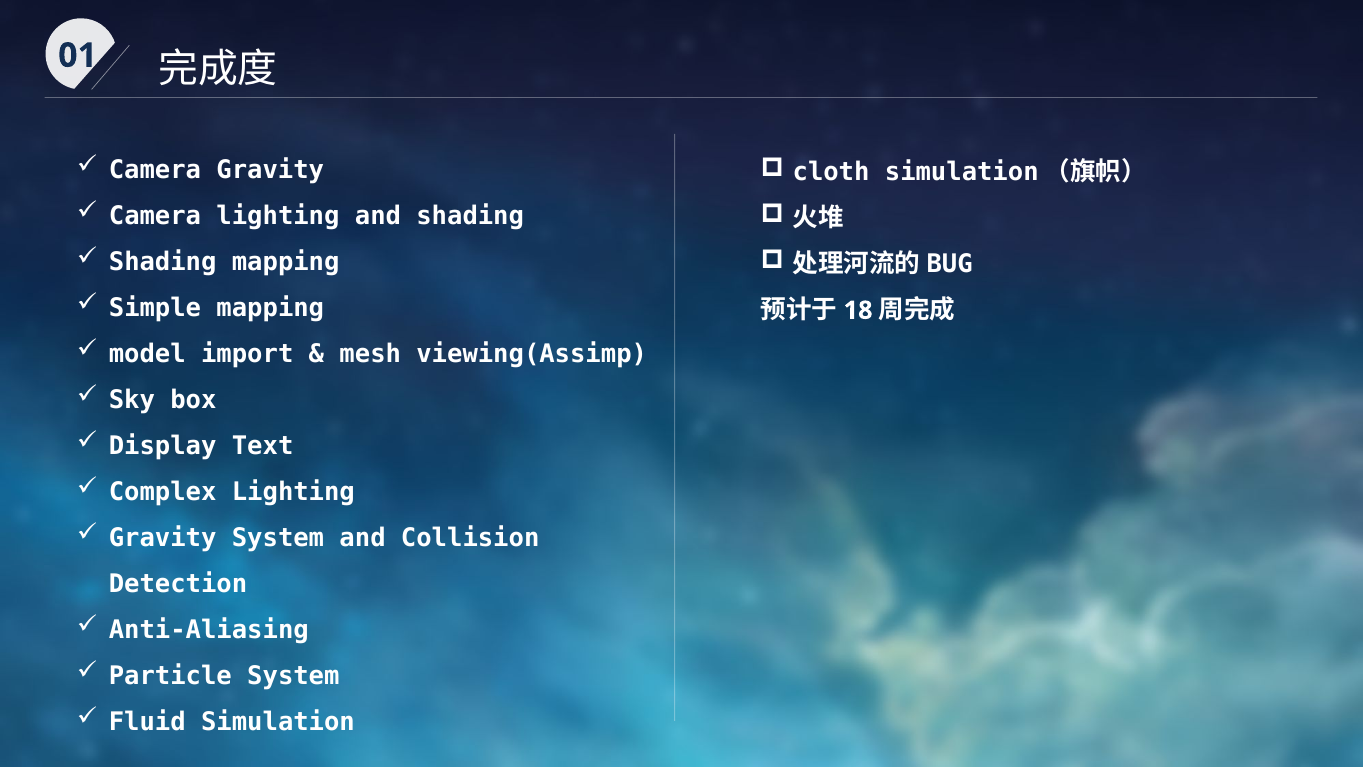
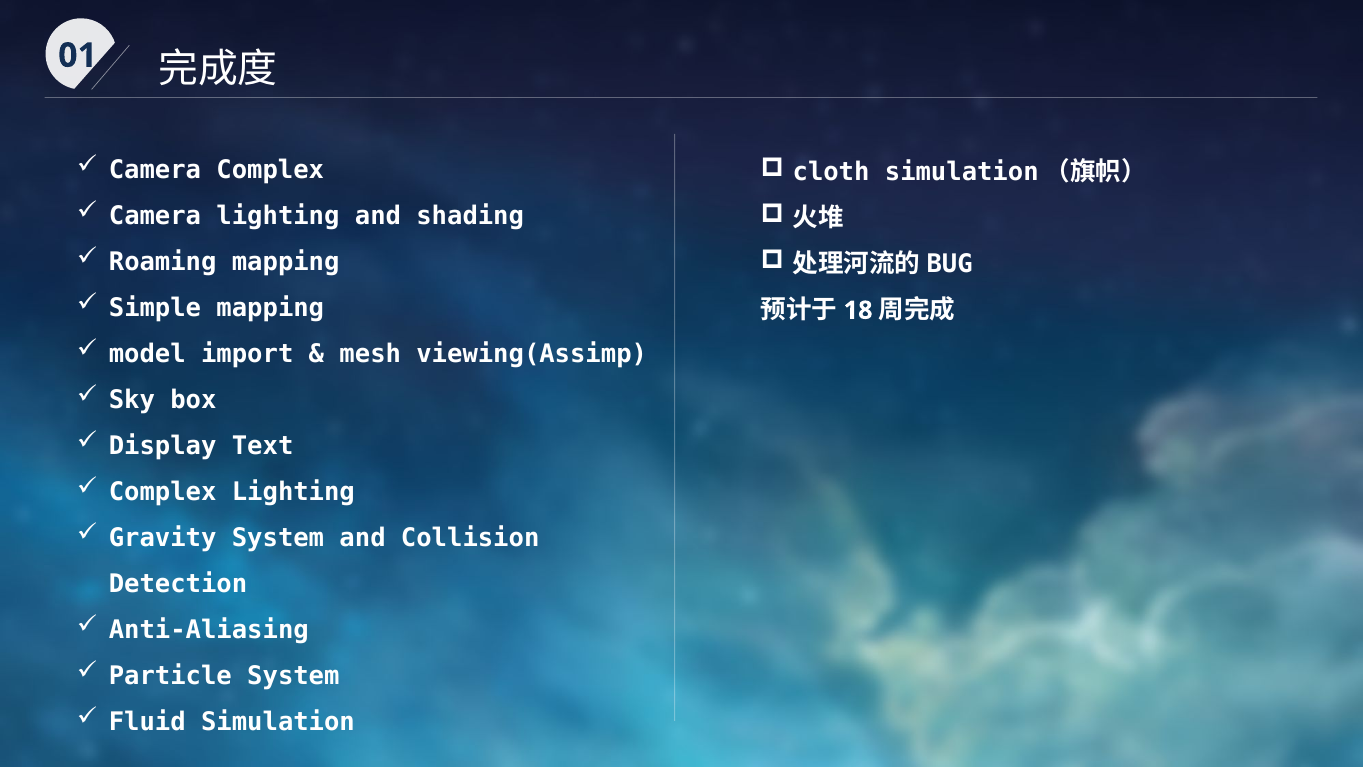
Camera Gravity: Gravity -> Complex
Shading at (163, 262): Shading -> Roaming
